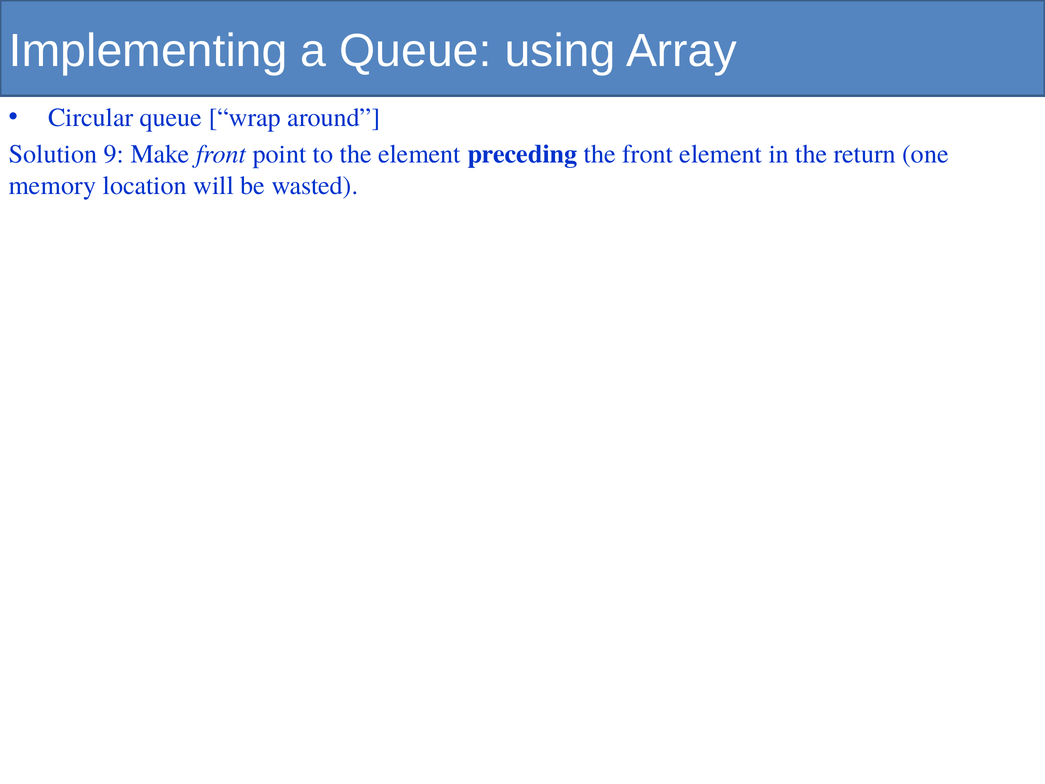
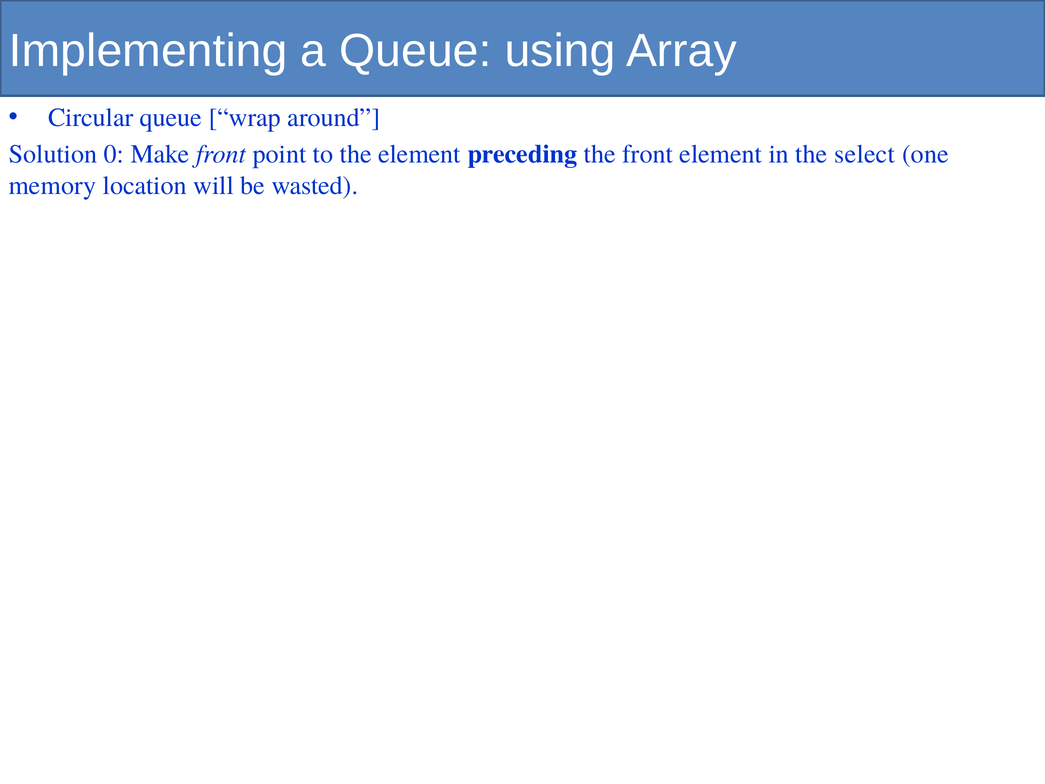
9: 9 -> 0
return: return -> select
